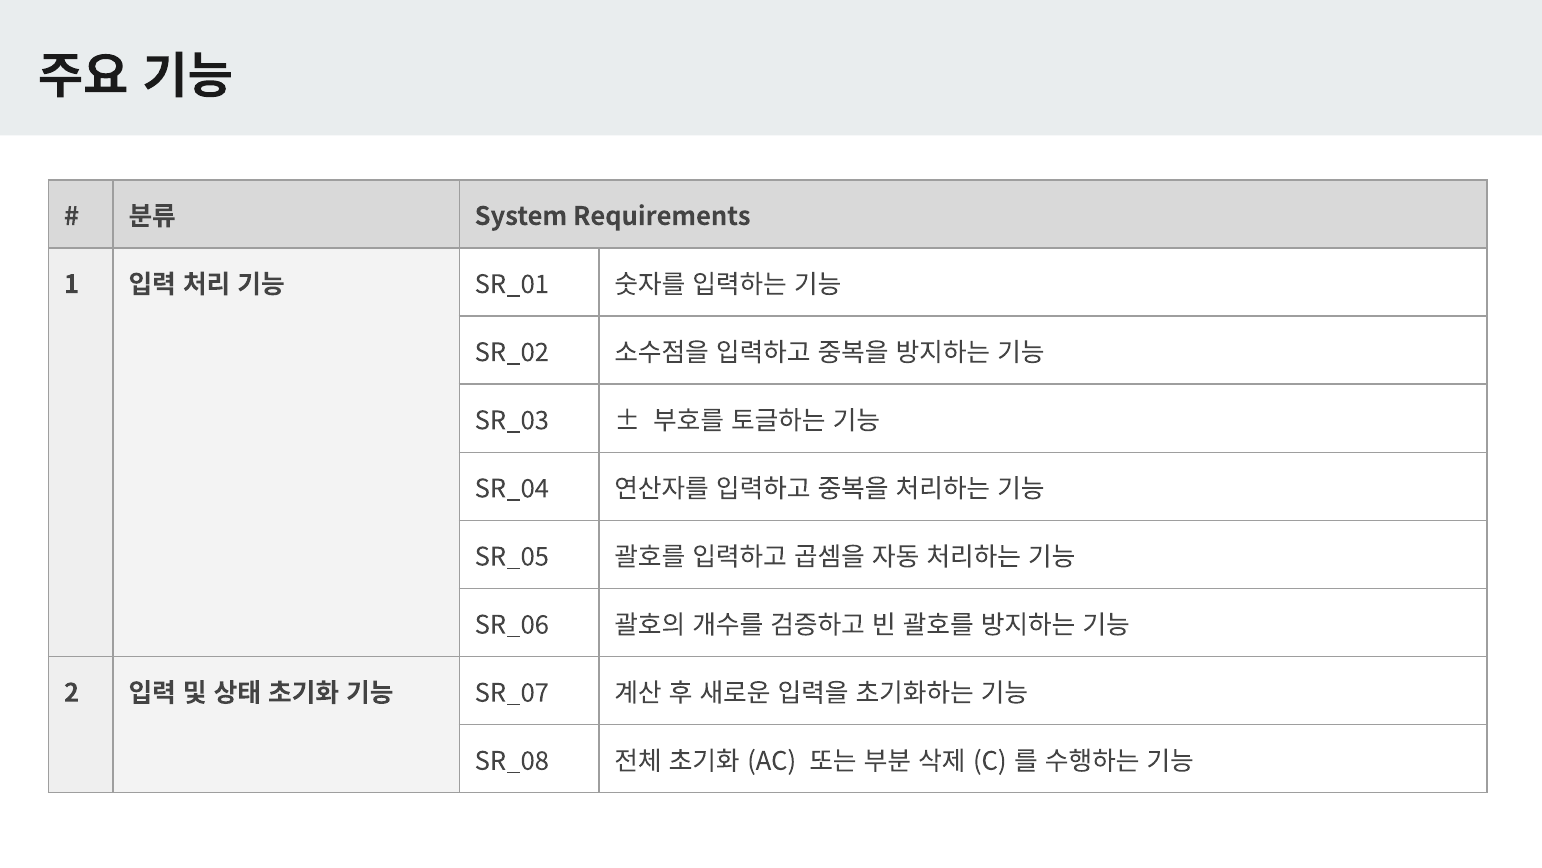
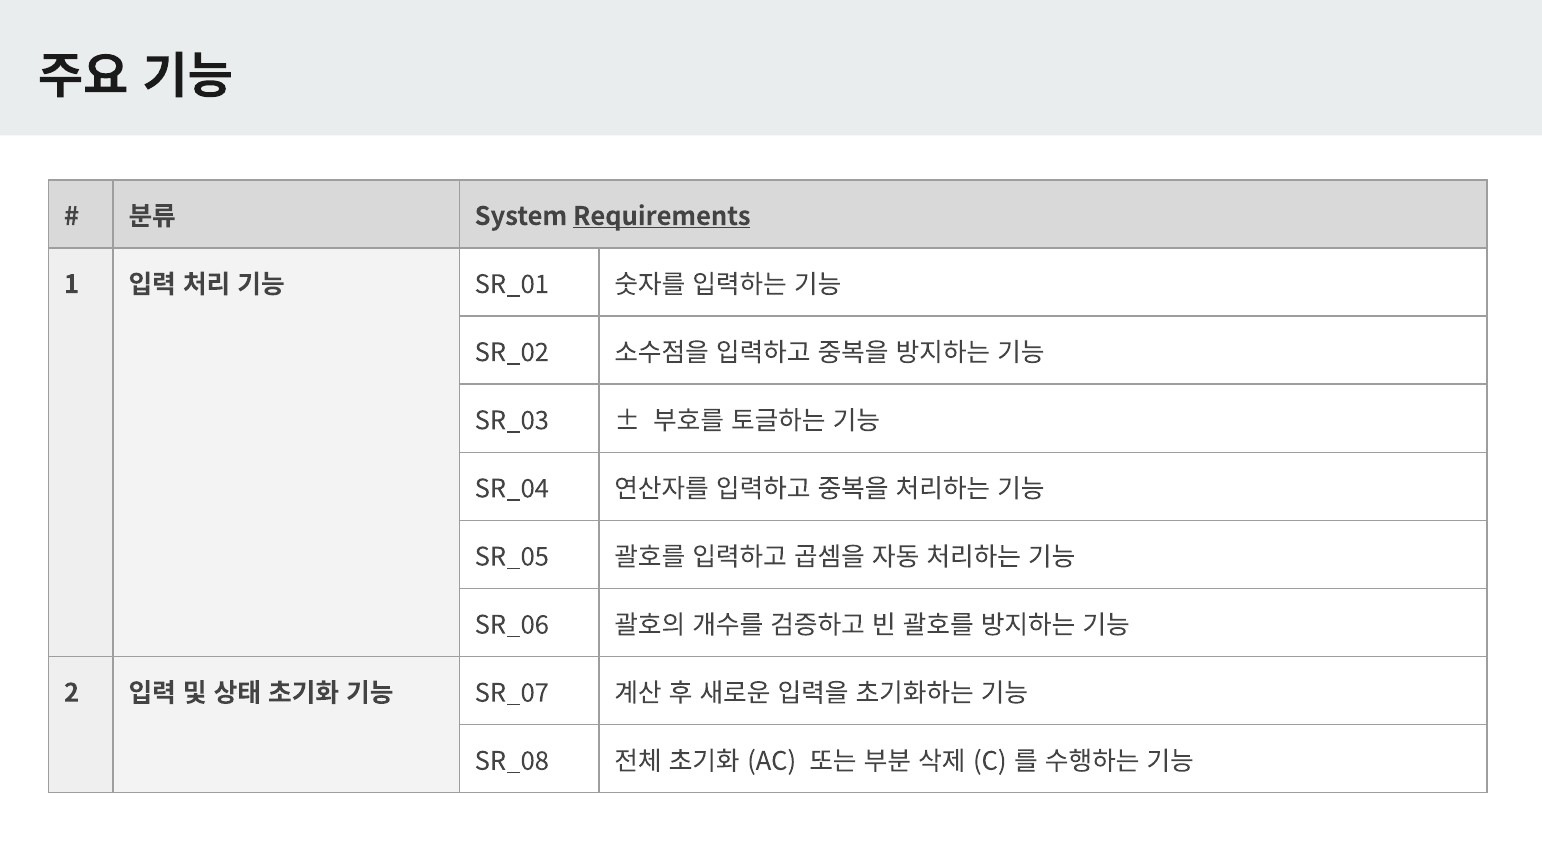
Requirements underline: none -> present
